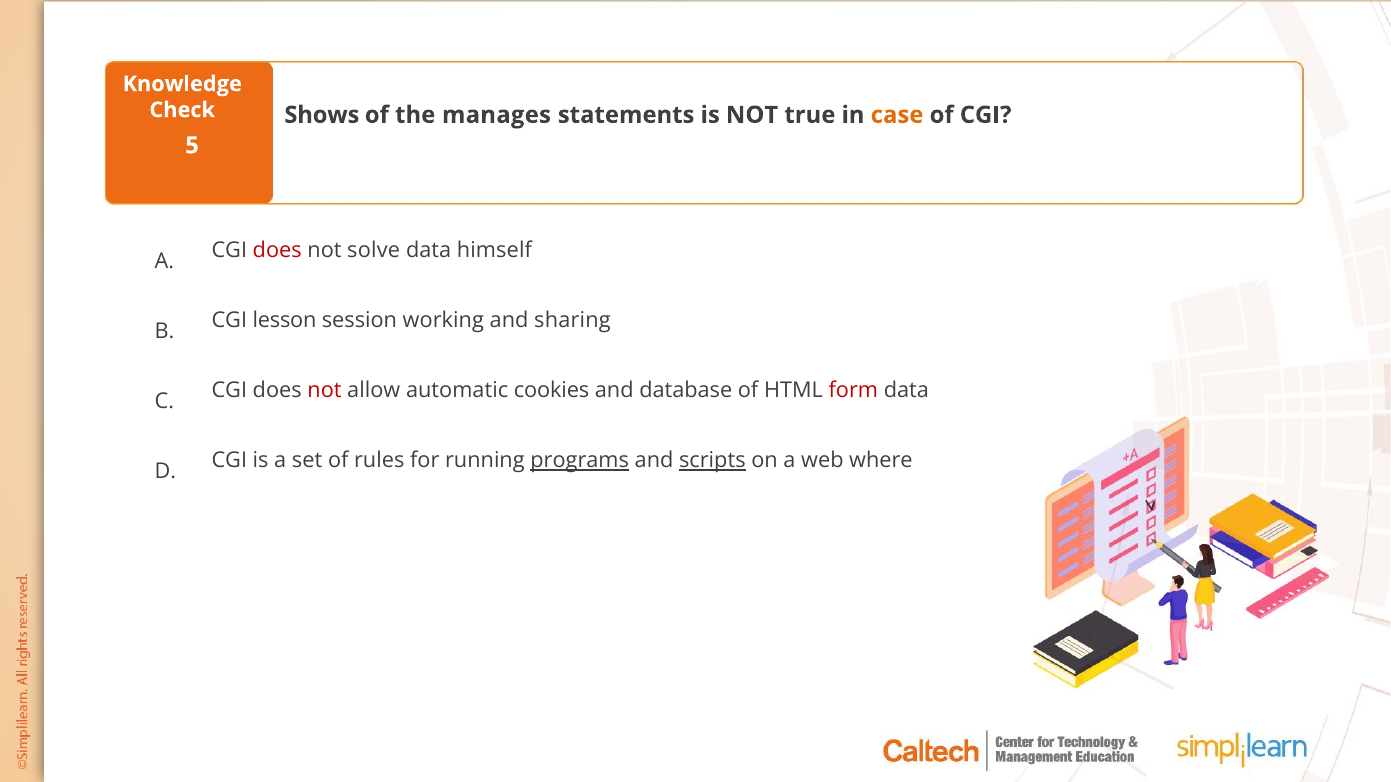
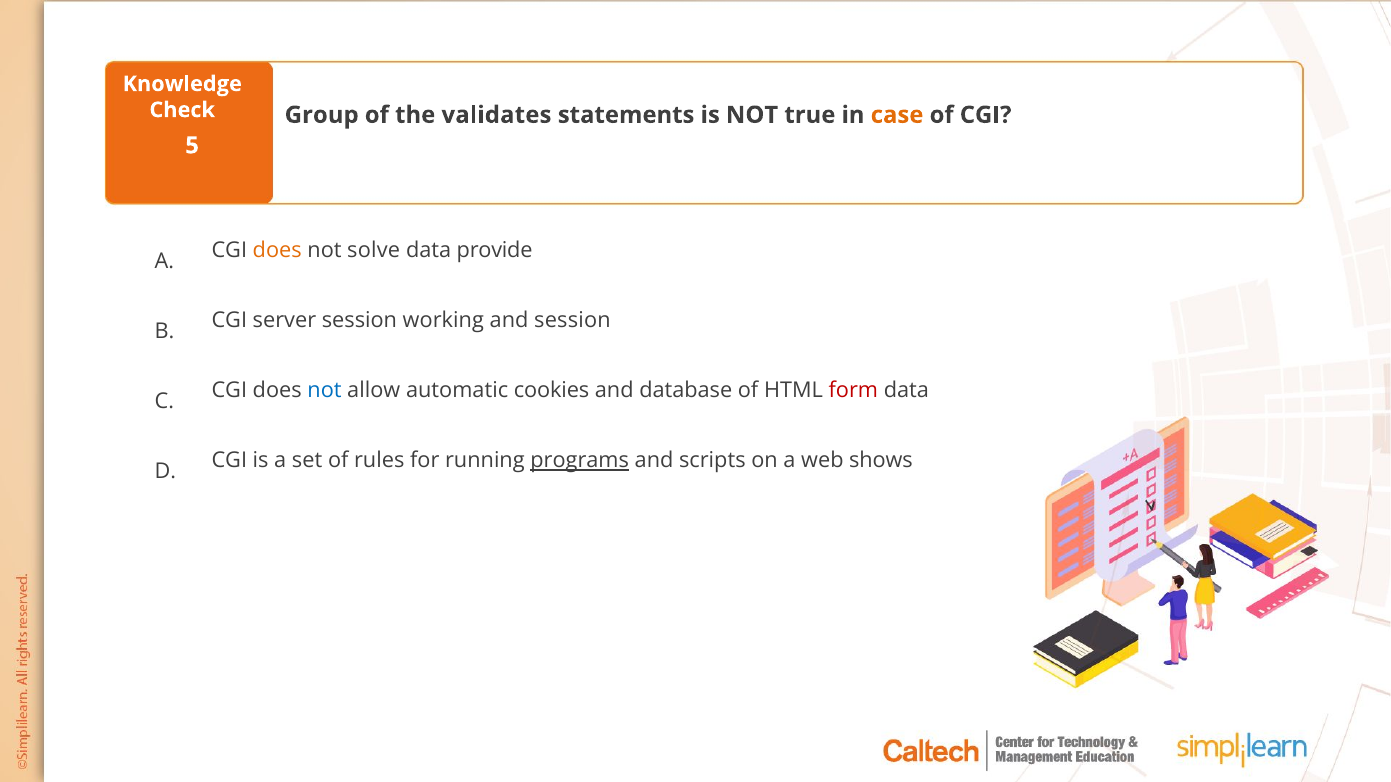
Shows: Shows -> Group
manages: manages -> validates
does at (277, 250) colour: red -> orange
himself: himself -> provide
lesson: lesson -> server
and sharing: sharing -> session
not at (325, 391) colour: red -> blue
scripts underline: present -> none
where: where -> shows
